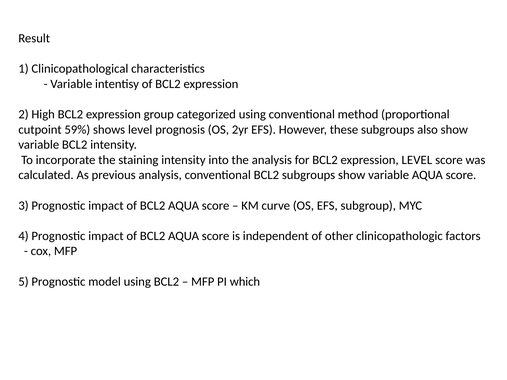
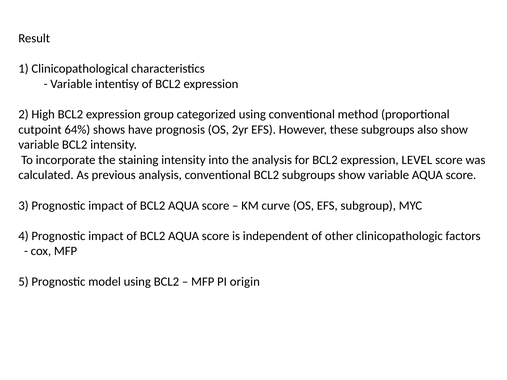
59%: 59% -> 64%
shows level: level -> have
which: which -> origin
